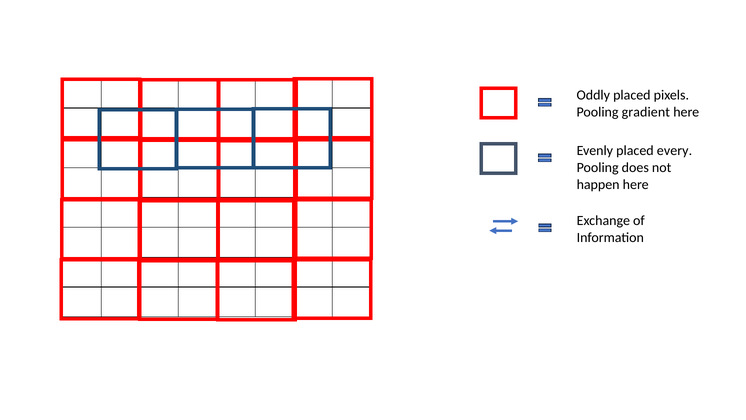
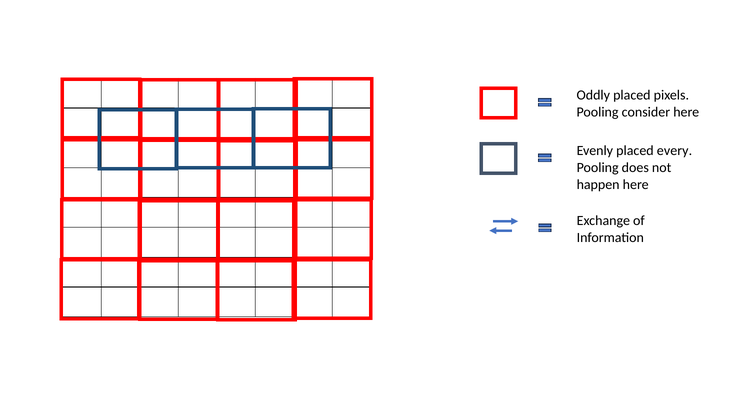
gradient: gradient -> consider
